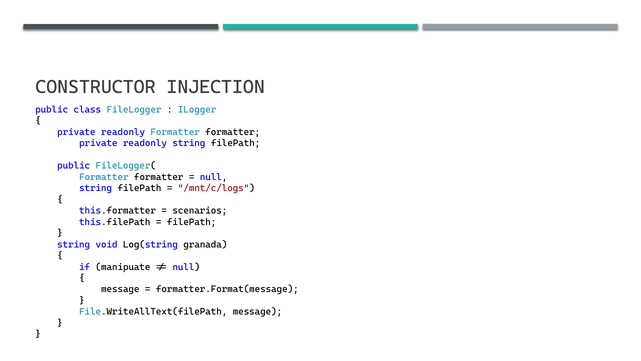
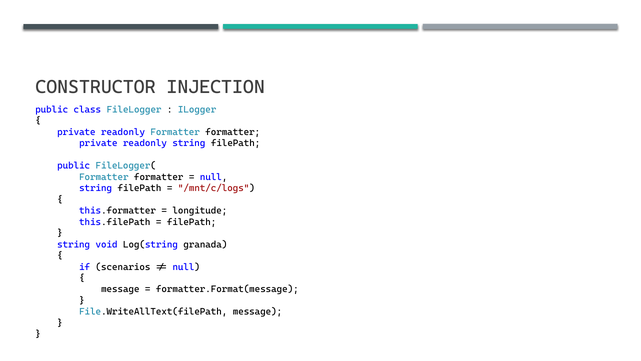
scenarios: scenarios -> longitude
manipuate: manipuate -> scenarios
